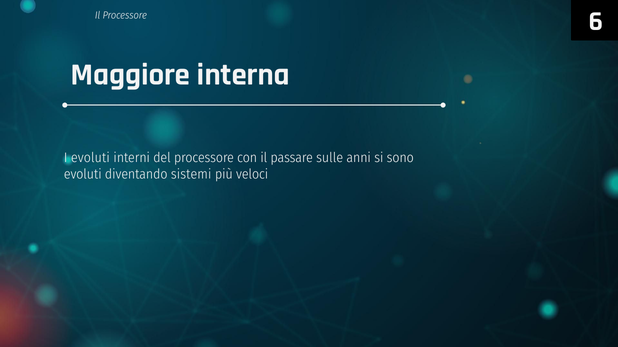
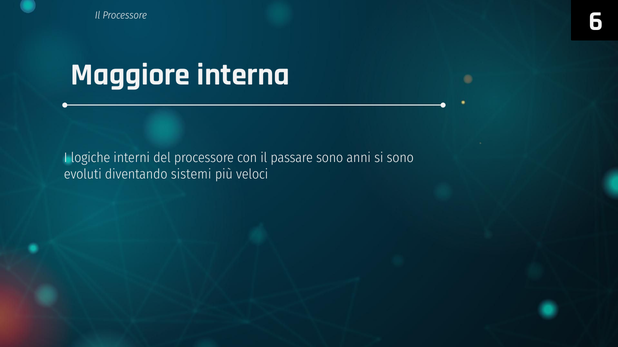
I evoluti: evoluti -> logiche
passare sulle: sulle -> sono
